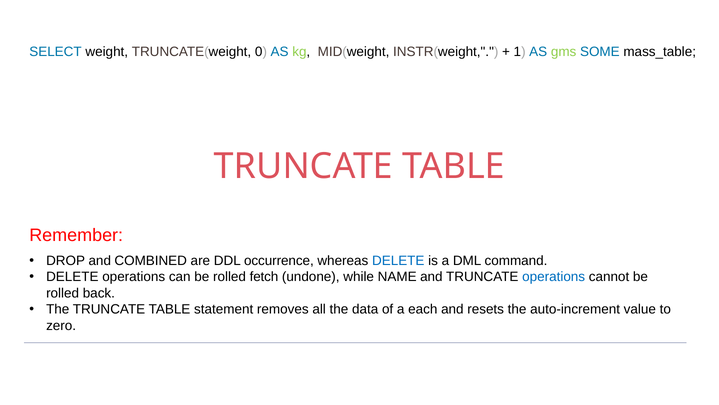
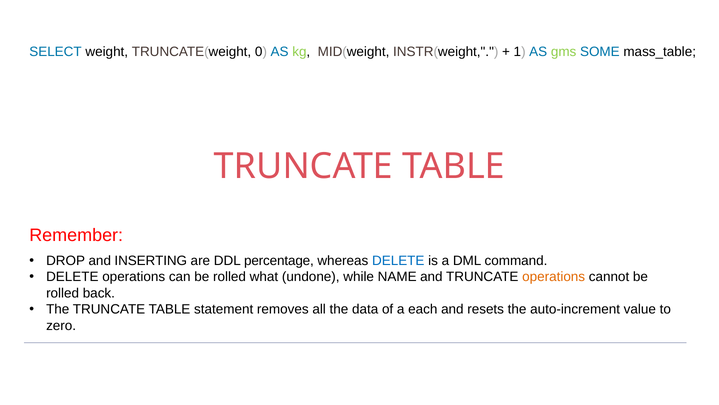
COMBINED: COMBINED -> INSERTING
occurrence: occurrence -> percentage
fetch: fetch -> what
operations at (554, 277) colour: blue -> orange
